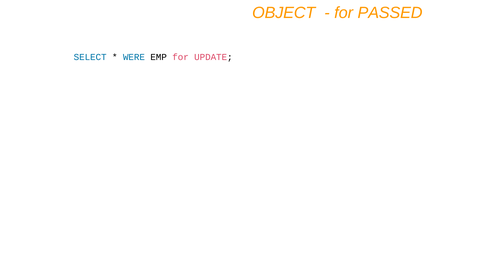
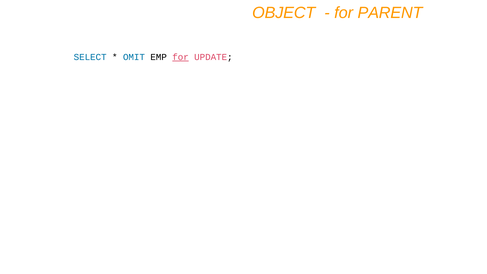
PASSED: PASSED -> PARENT
WERE: WERE -> OMIT
for at (181, 57) underline: none -> present
